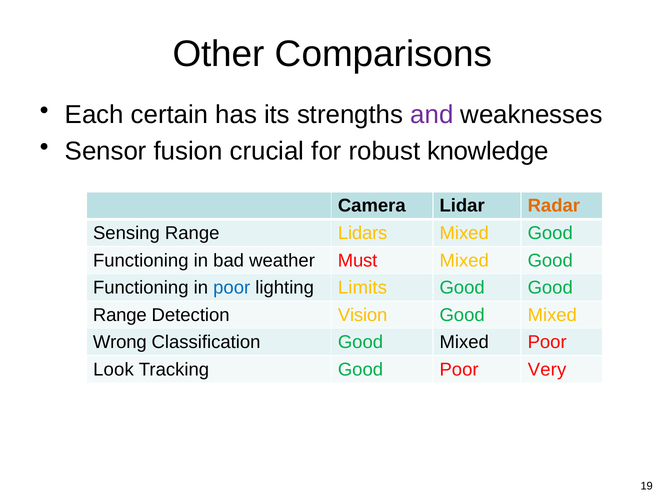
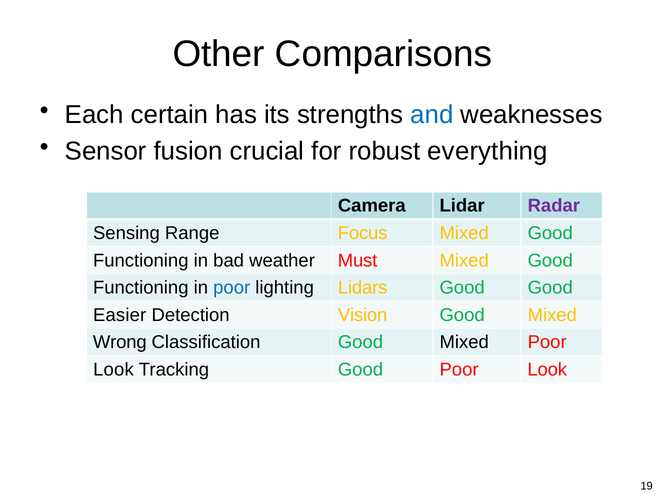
and colour: purple -> blue
knowledge: knowledge -> everything
Radar colour: orange -> purple
Lidars: Lidars -> Focus
Limits: Limits -> Lidars
Range at (120, 315): Range -> Easier
Good Poor Very: Very -> Look
